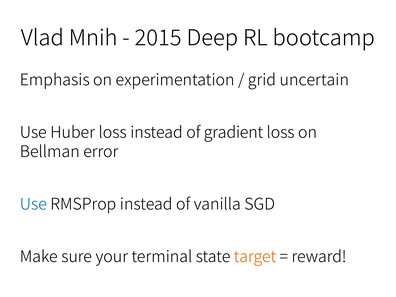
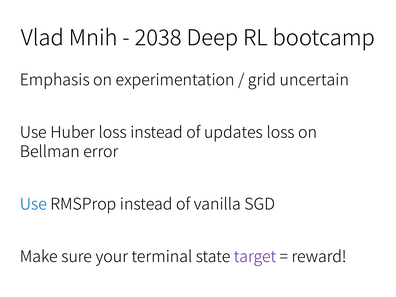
2015: 2015 -> 2038
gradient: gradient -> updates
target colour: orange -> purple
